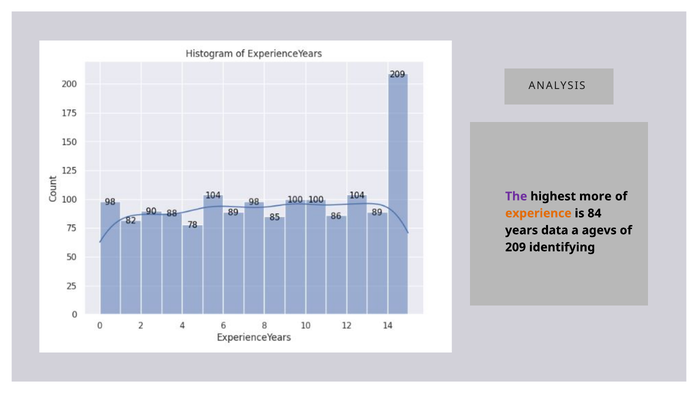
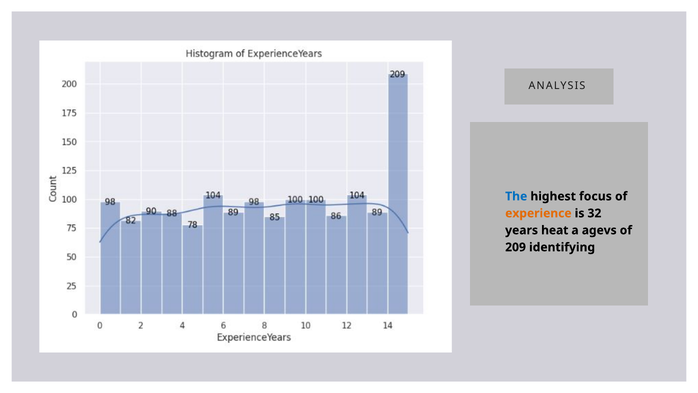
The colour: purple -> blue
more: more -> focus
84: 84 -> 32
data: data -> heat
